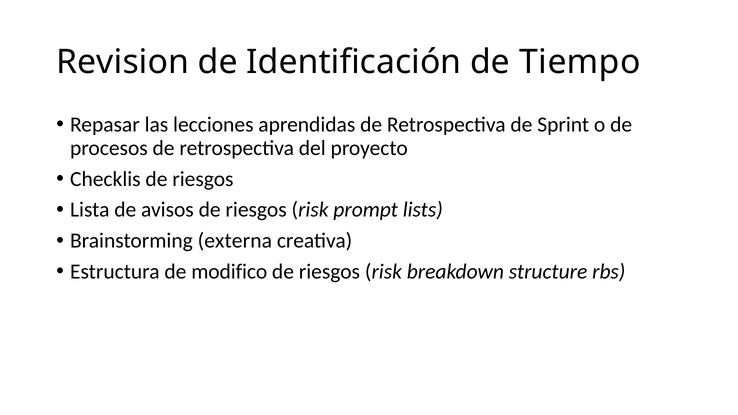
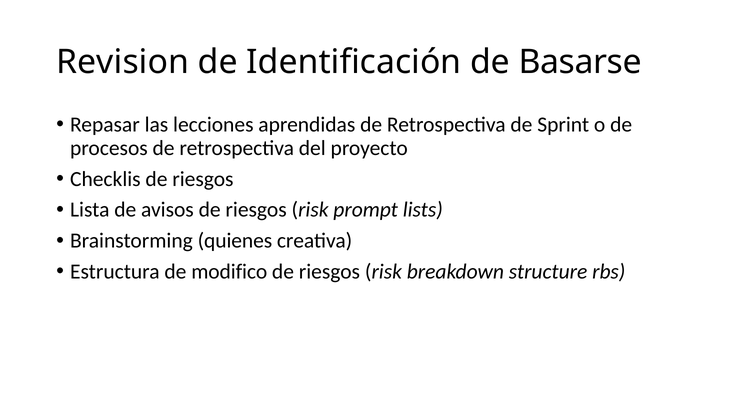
Tiempo: Tiempo -> Basarse
externa: externa -> quienes
